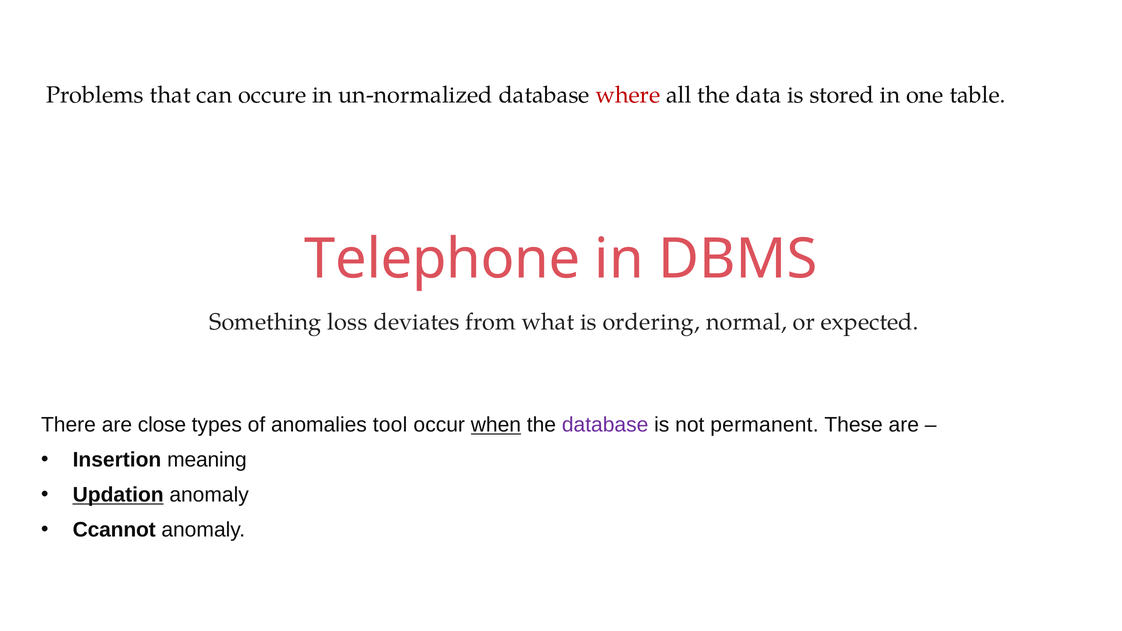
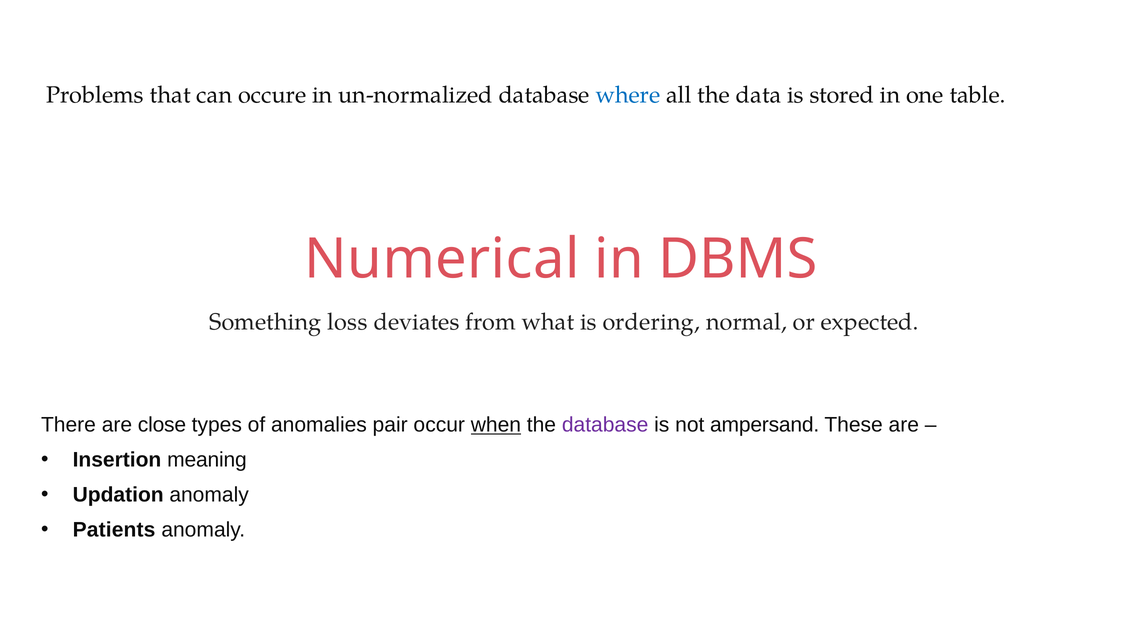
where colour: red -> blue
Telephone: Telephone -> Numerical
tool: tool -> pair
permanent: permanent -> ampersand
Updation underline: present -> none
Ccannot: Ccannot -> Patients
